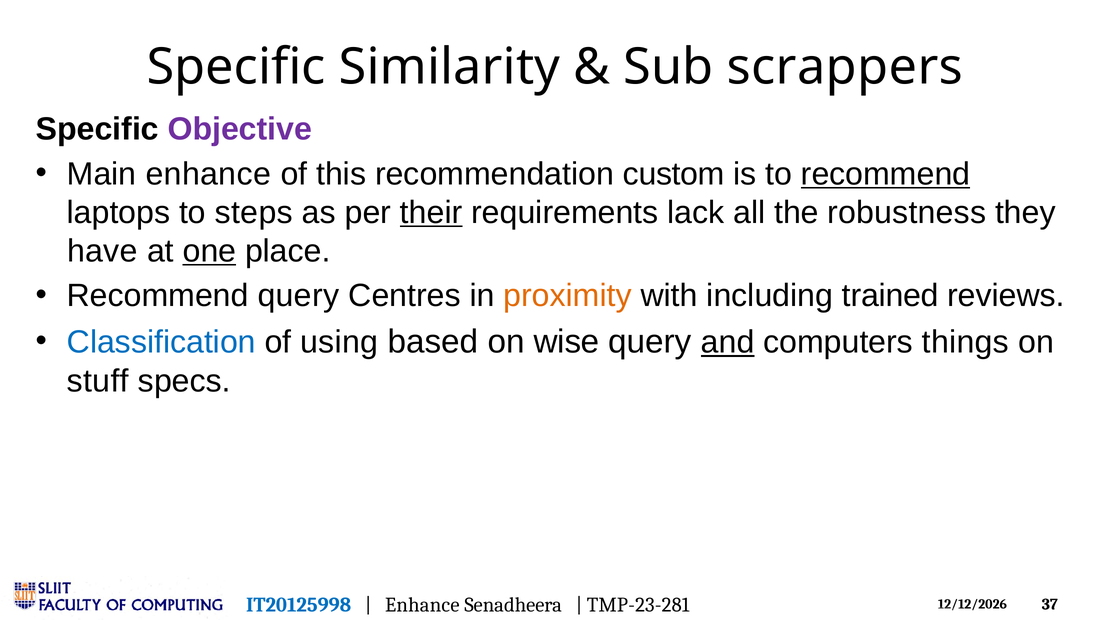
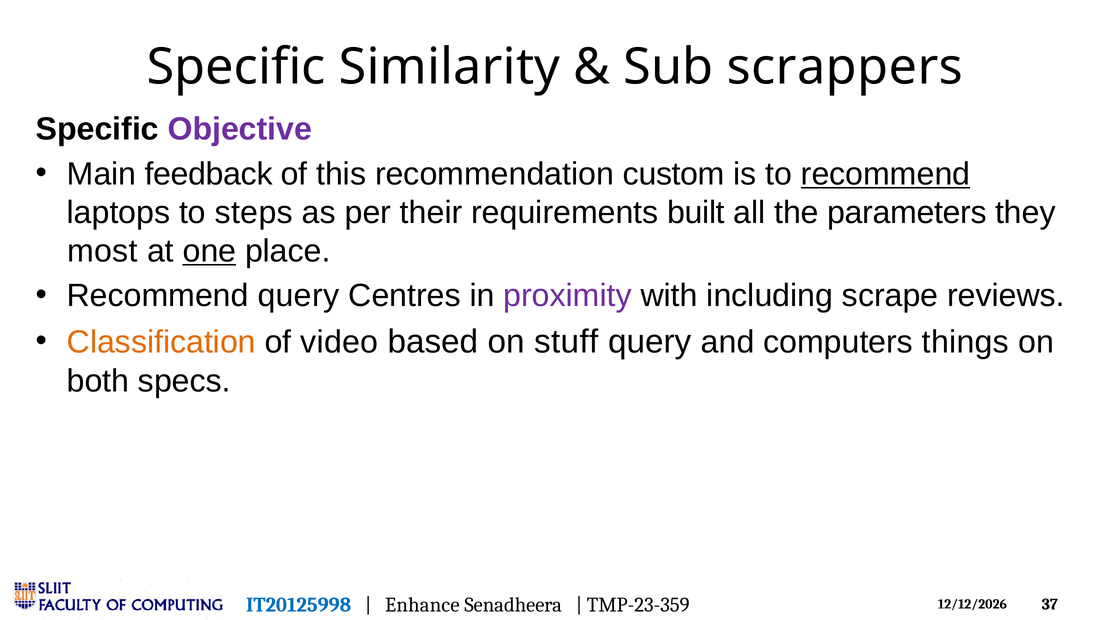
Main enhance: enhance -> feedback
their underline: present -> none
lack: lack -> built
robustness: robustness -> parameters
have: have -> most
proximity colour: orange -> purple
trained: trained -> scrape
Classification colour: blue -> orange
using: using -> video
wise: wise -> stuff
and underline: present -> none
stuff: stuff -> both
TMP-23-281: TMP-23-281 -> TMP-23-359
